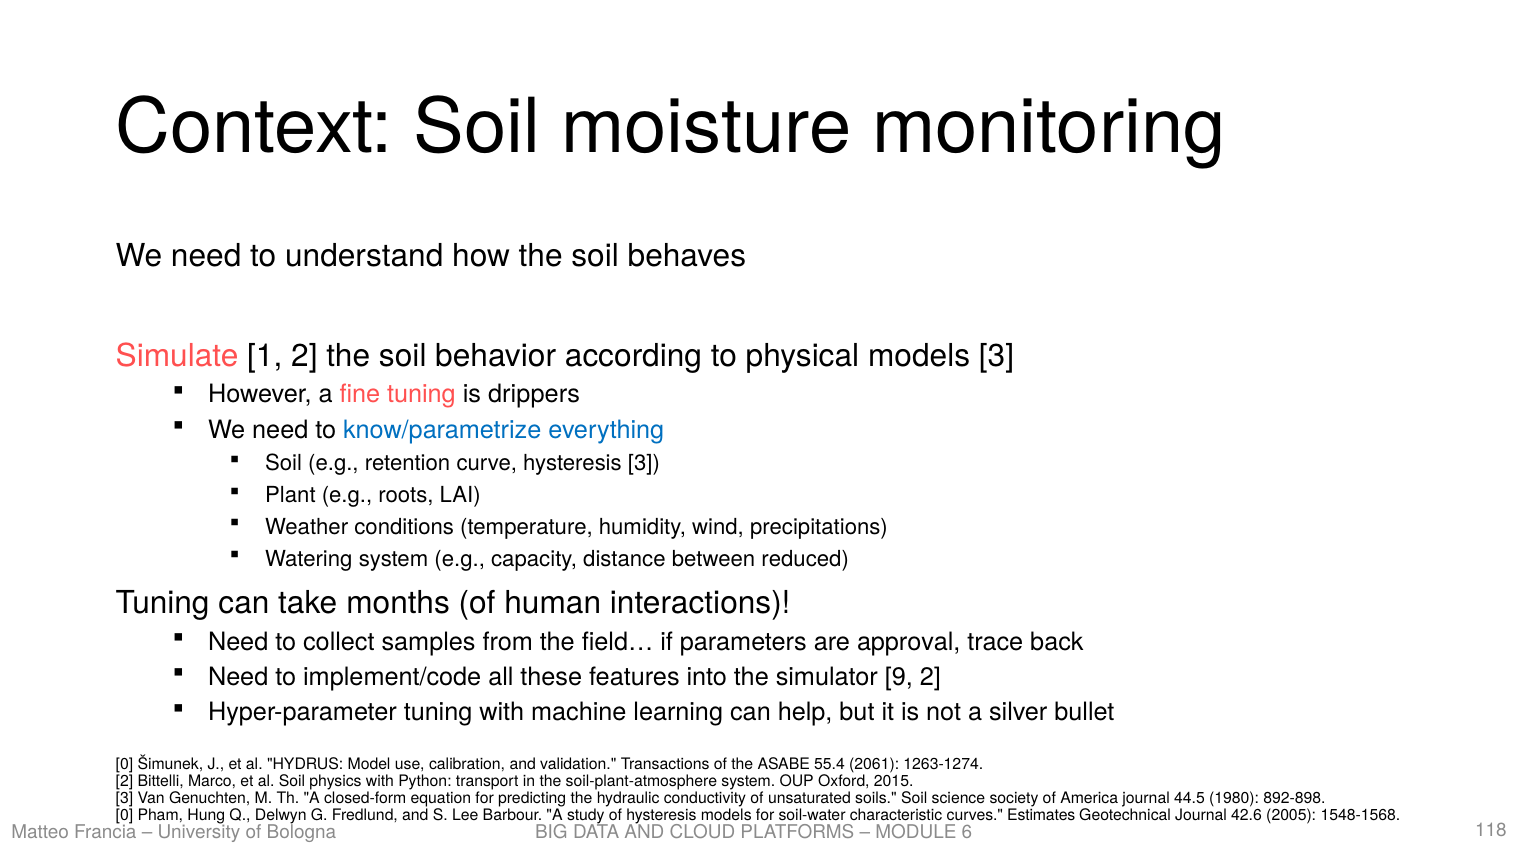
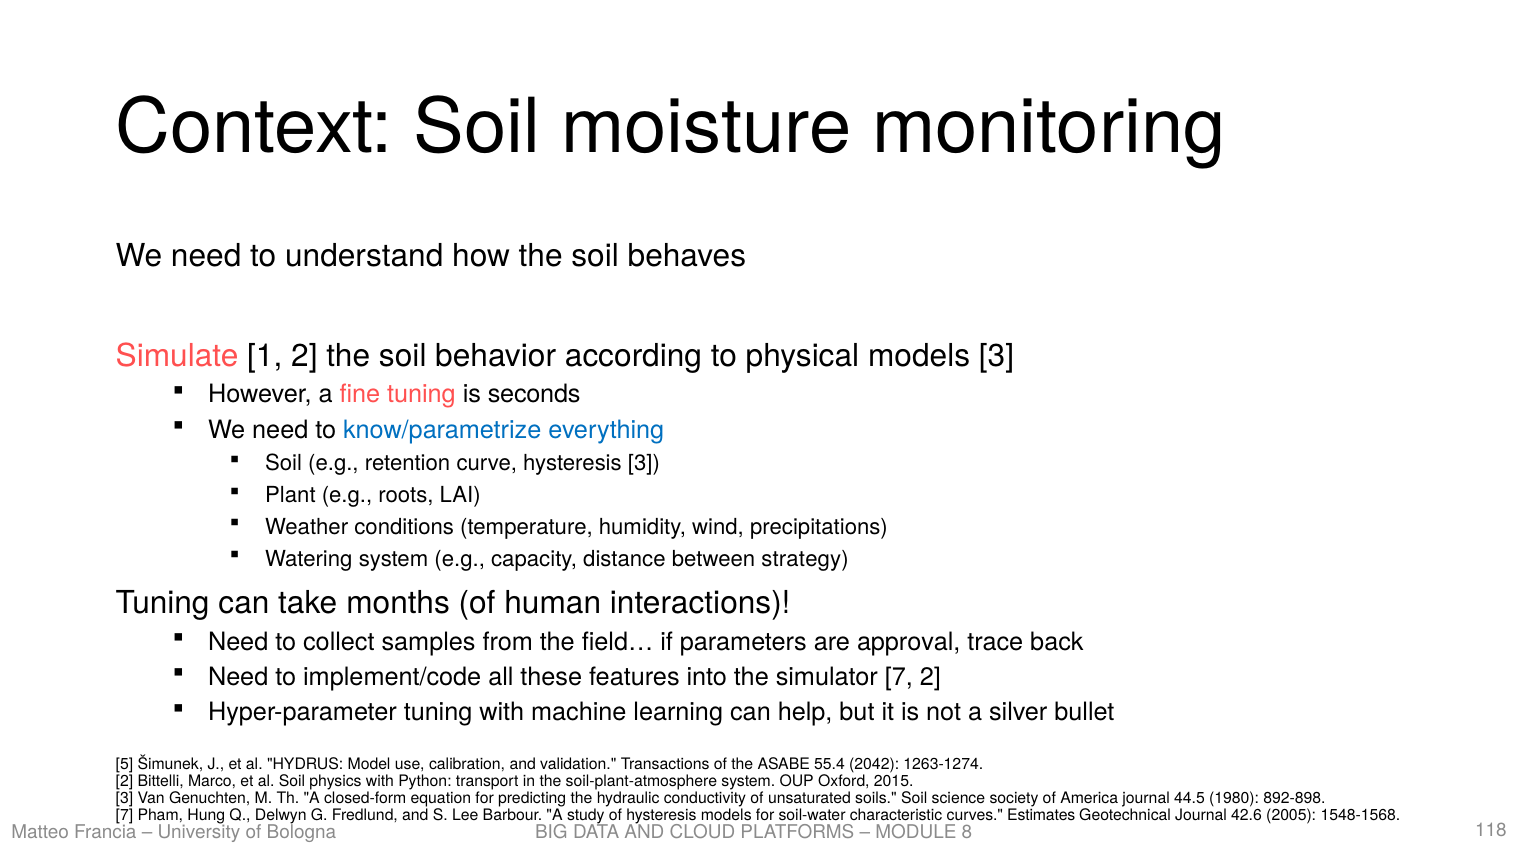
drippers: drippers -> seconds
reduced: reduced -> strategy
simulator 9: 9 -> 7
0 at (124, 764): 0 -> 5
2061: 2061 -> 2042
0 at (124, 815): 0 -> 7
6: 6 -> 8
